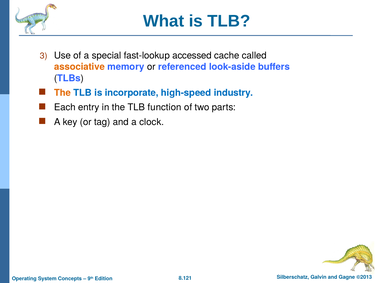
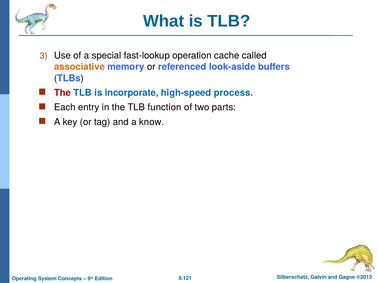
accessed: accessed -> operation
The at (62, 93) colour: orange -> red
industry: industry -> process
clock: clock -> know
